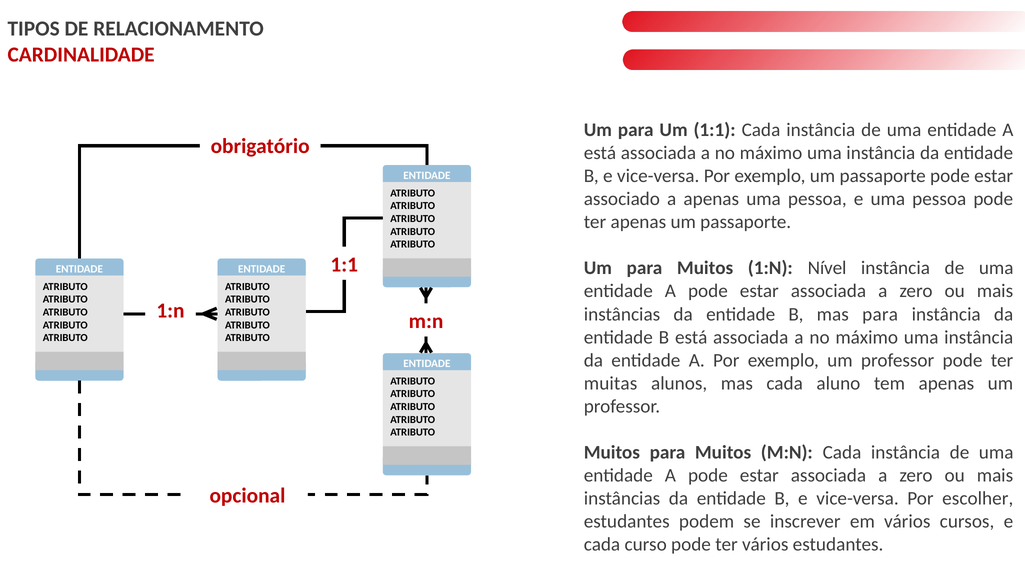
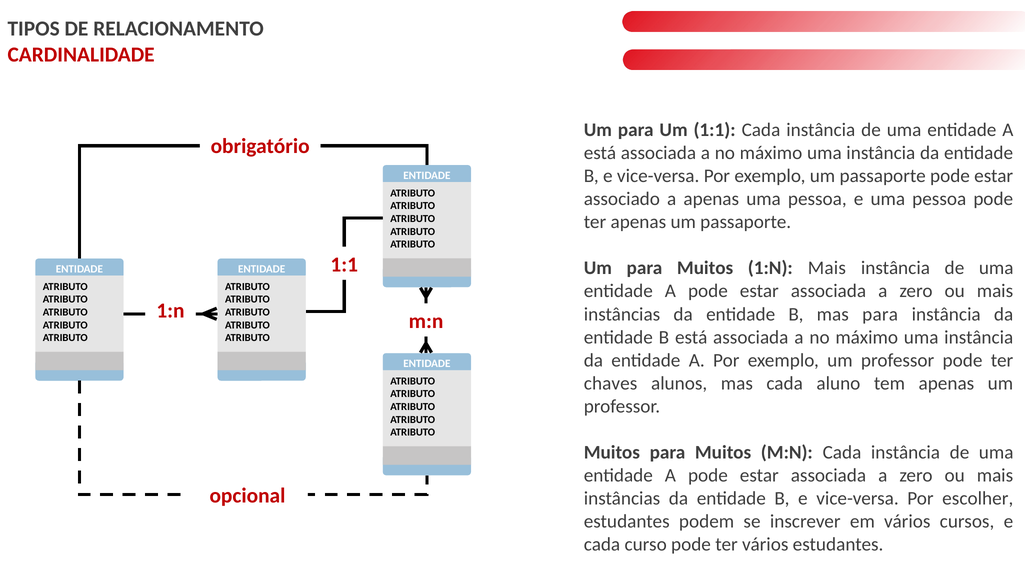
1:N Nível: Nível -> Mais
muitas: muitas -> chaves
